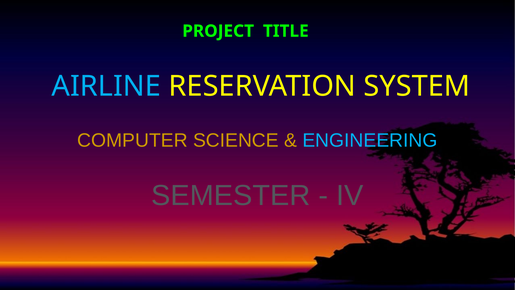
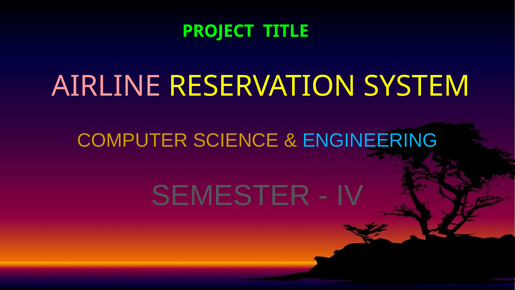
AIRLINE colour: light blue -> pink
